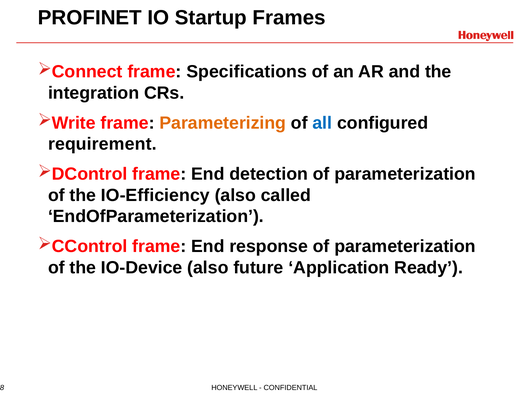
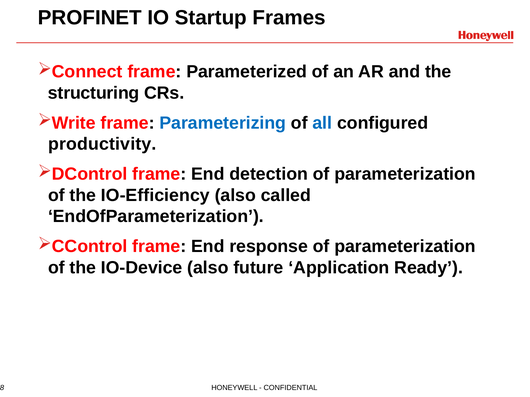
Specifications: Specifications -> Parameterized
integration: integration -> structuring
Parameterizing colour: orange -> blue
requirement: requirement -> productivity
